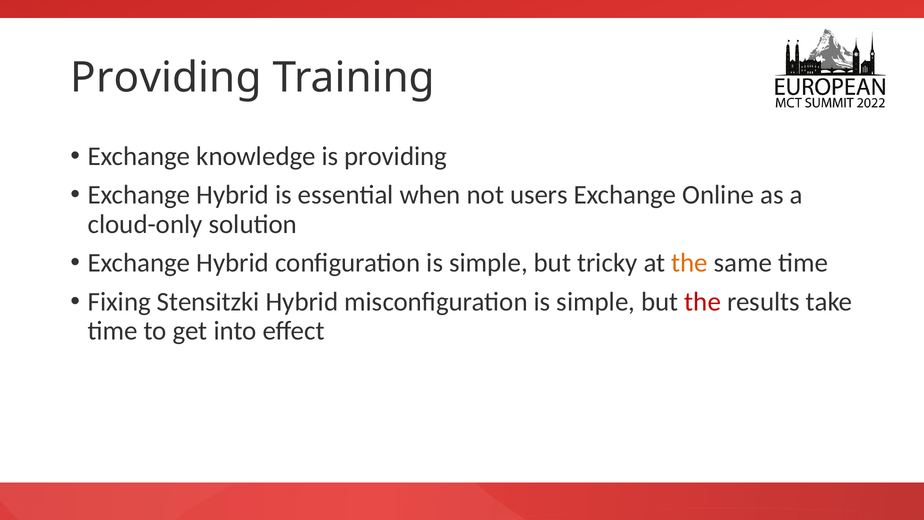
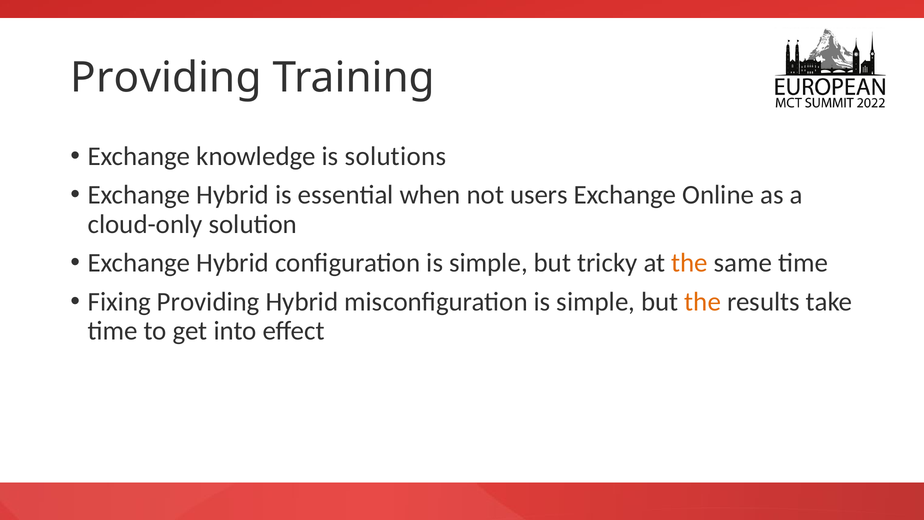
is providing: providing -> solutions
Fixing Stensitzki: Stensitzki -> Providing
the at (703, 302) colour: red -> orange
